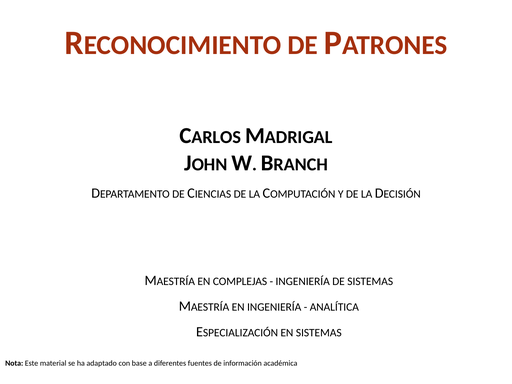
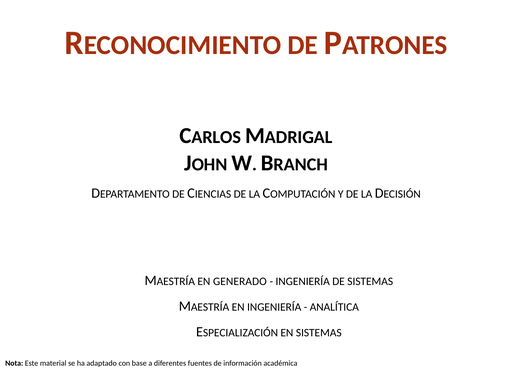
COMPLEJAS: COMPLEJAS -> GENERADO
